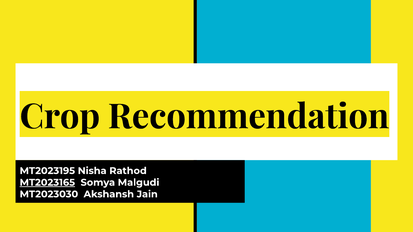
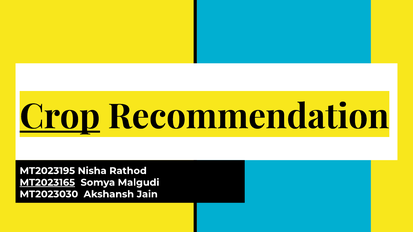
Crop underline: none -> present
